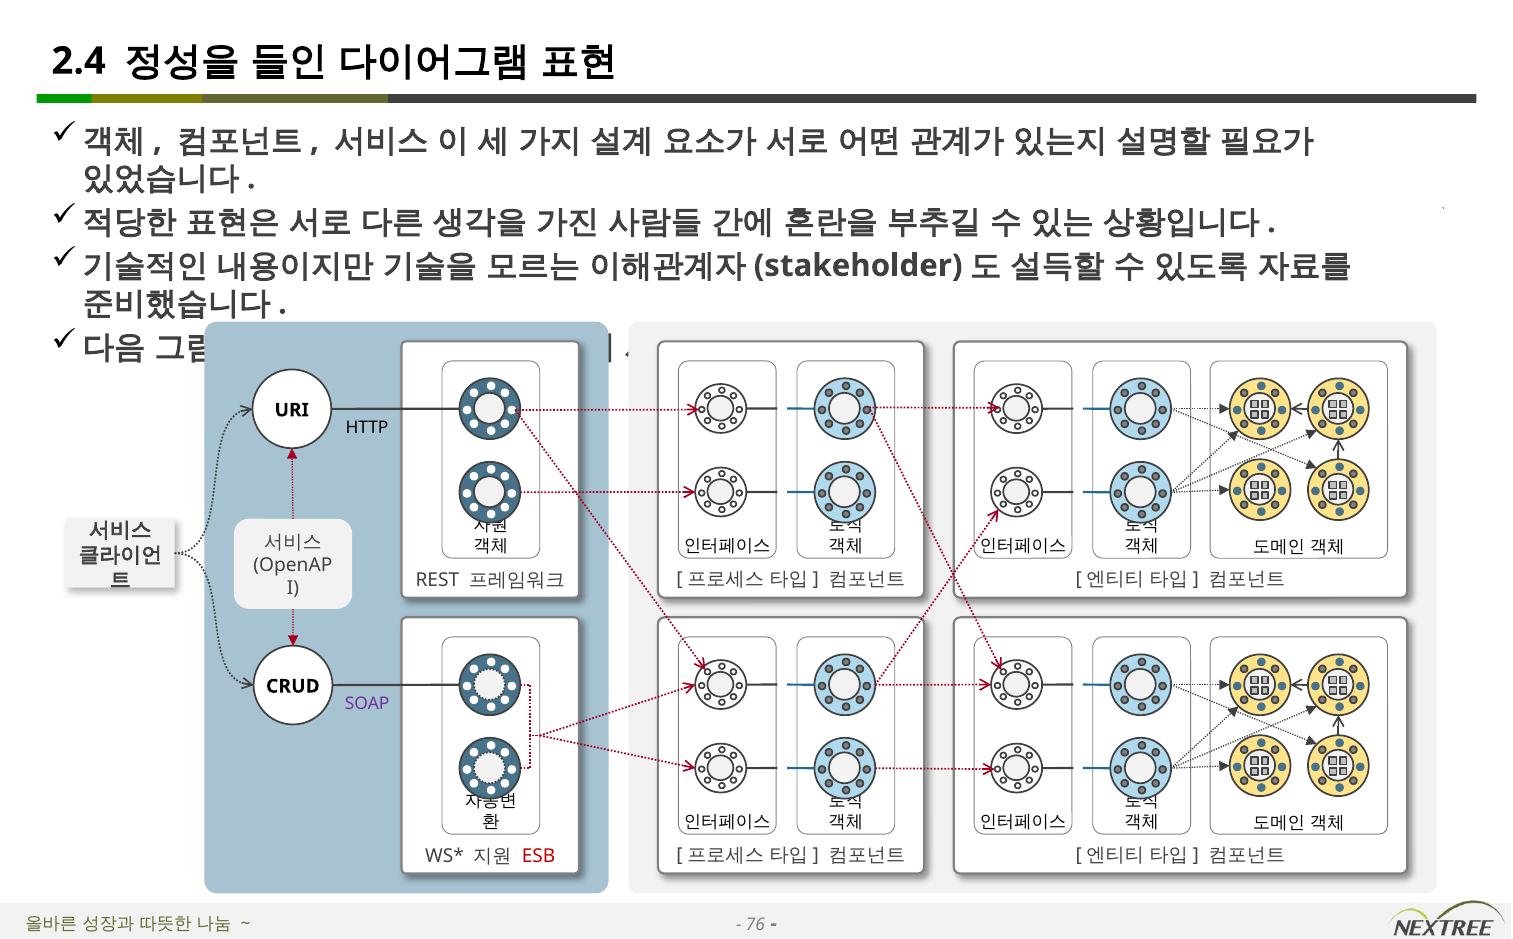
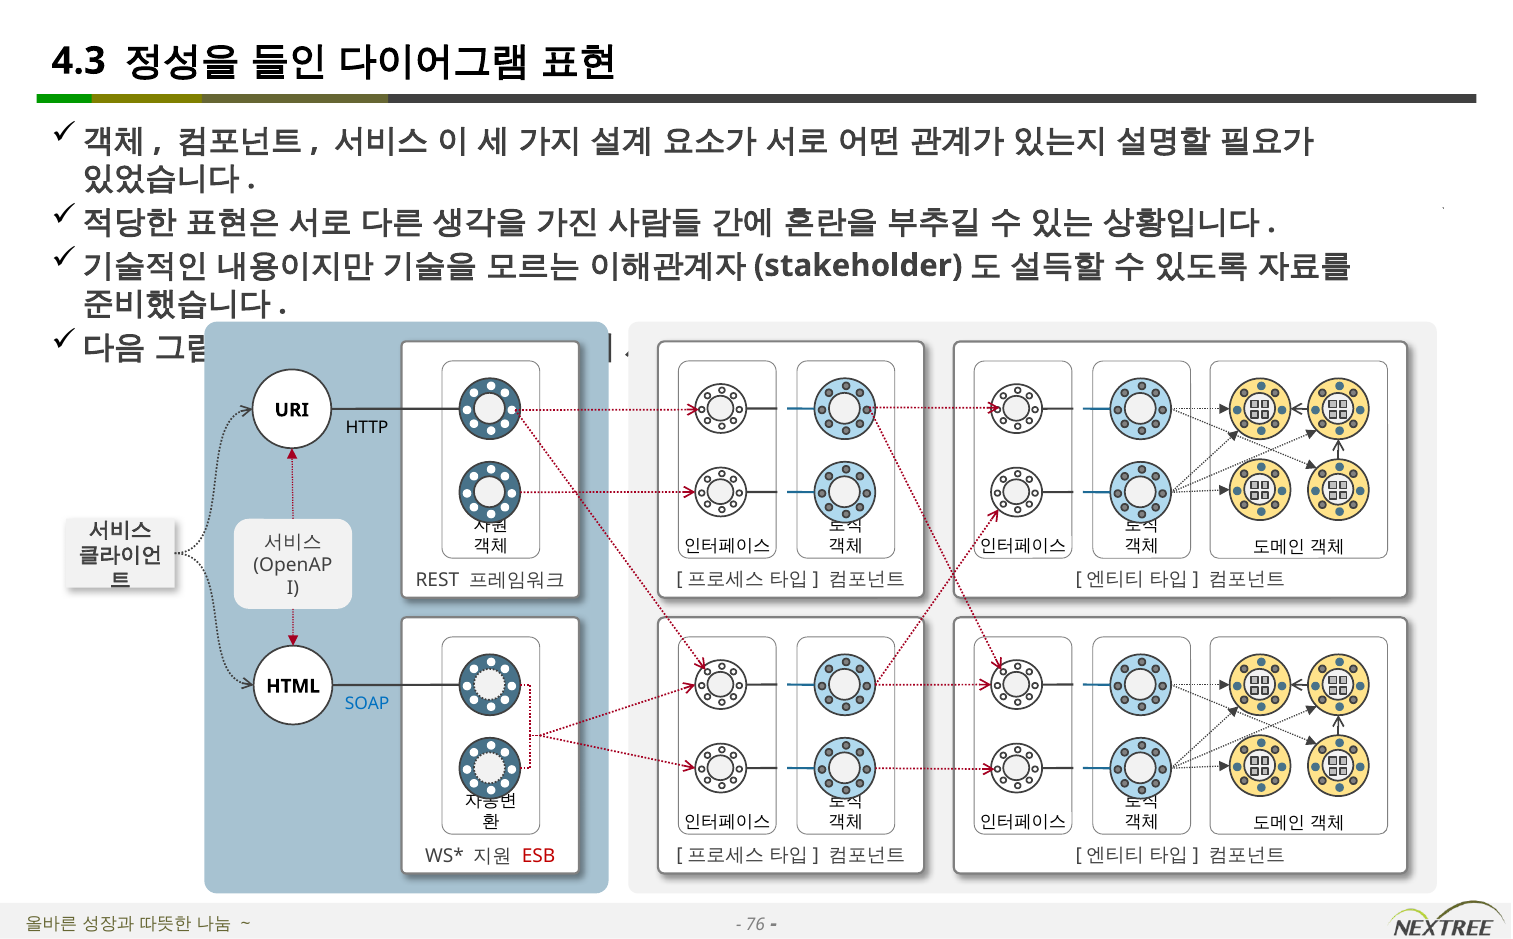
2.4: 2.4 -> 4.3
CRUD: CRUD -> HTML
SOAP colour: purple -> blue
